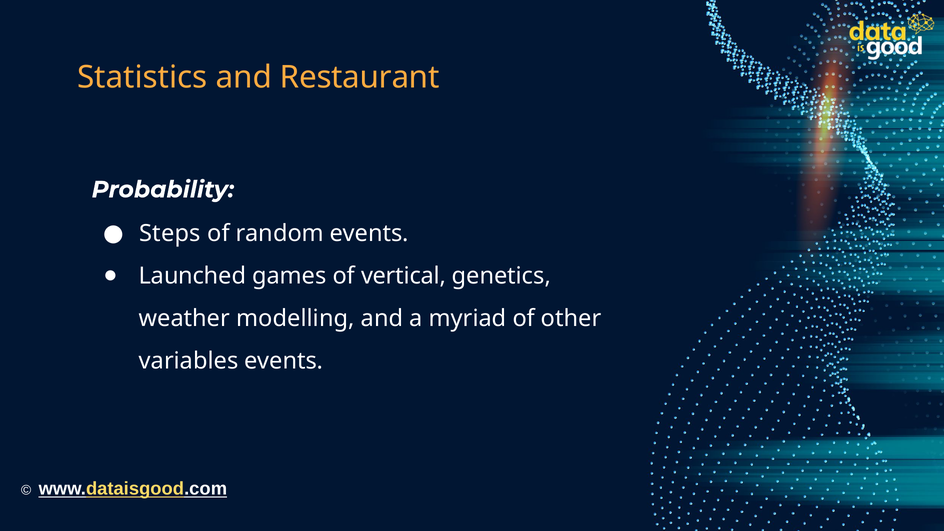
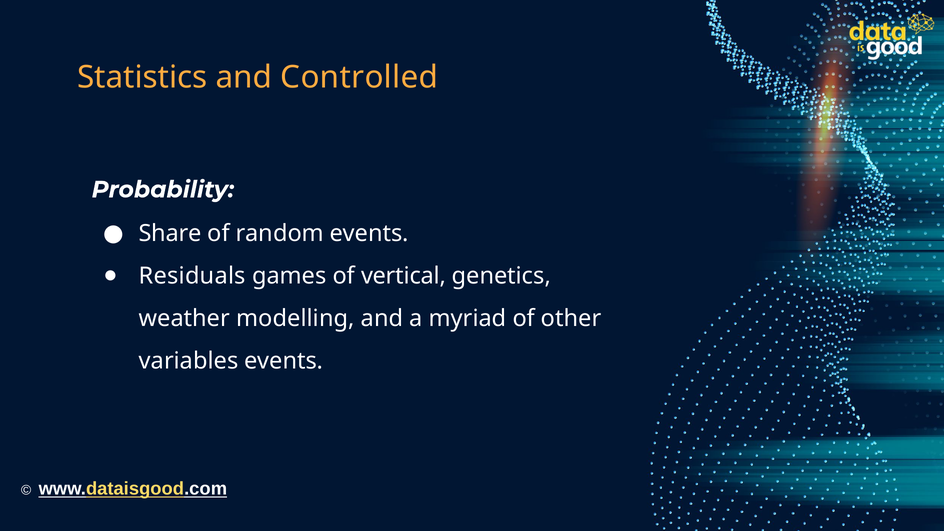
Restaurant: Restaurant -> Controlled
Steps: Steps -> Share
Launched: Launched -> Residuals
